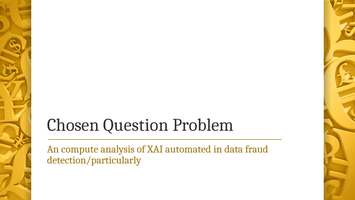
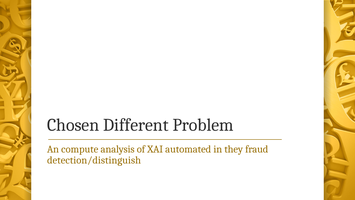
Question: Question -> Different
data: data -> they
detection/particularly: detection/particularly -> detection/distinguish
